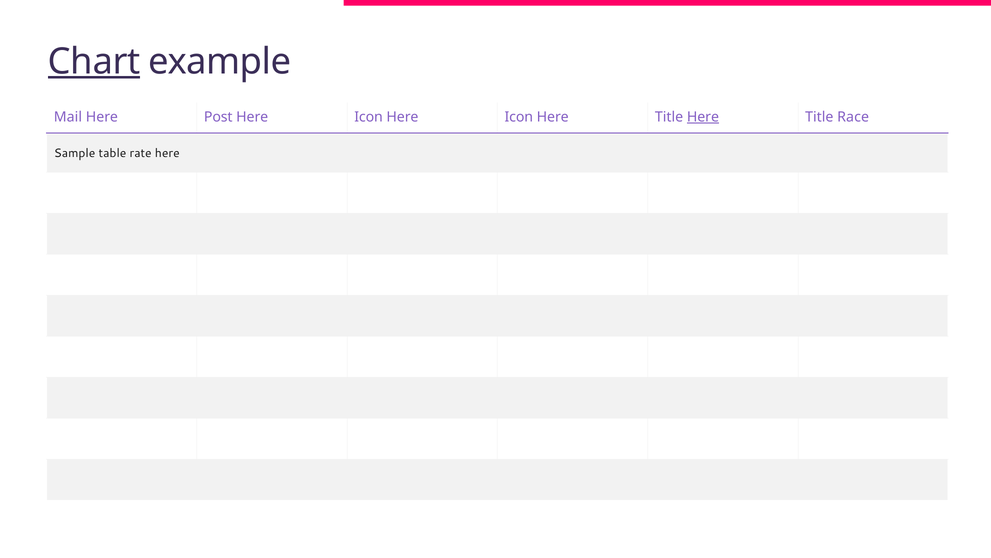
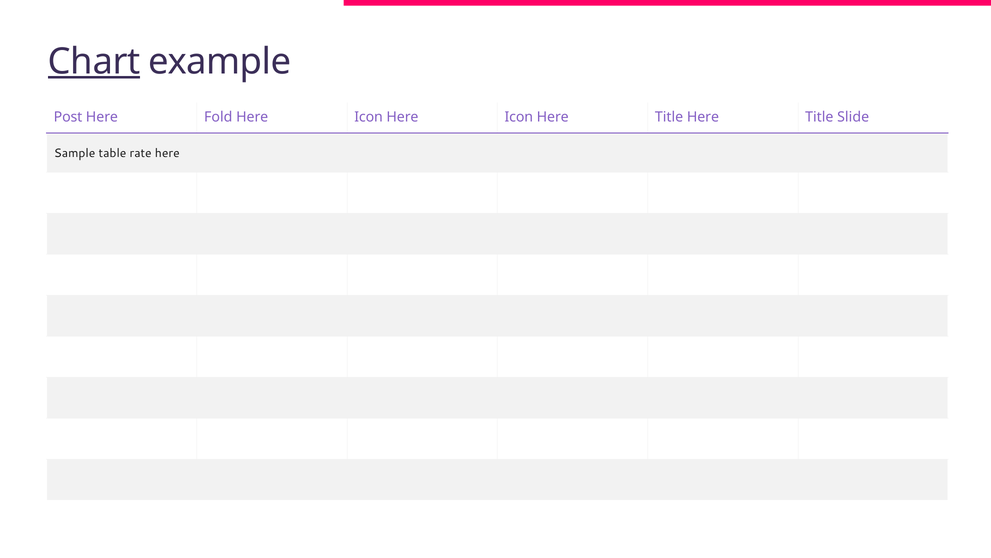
Mail: Mail -> Post
Post: Post -> Fold
Here at (703, 117) underline: present -> none
Race: Race -> Slide
